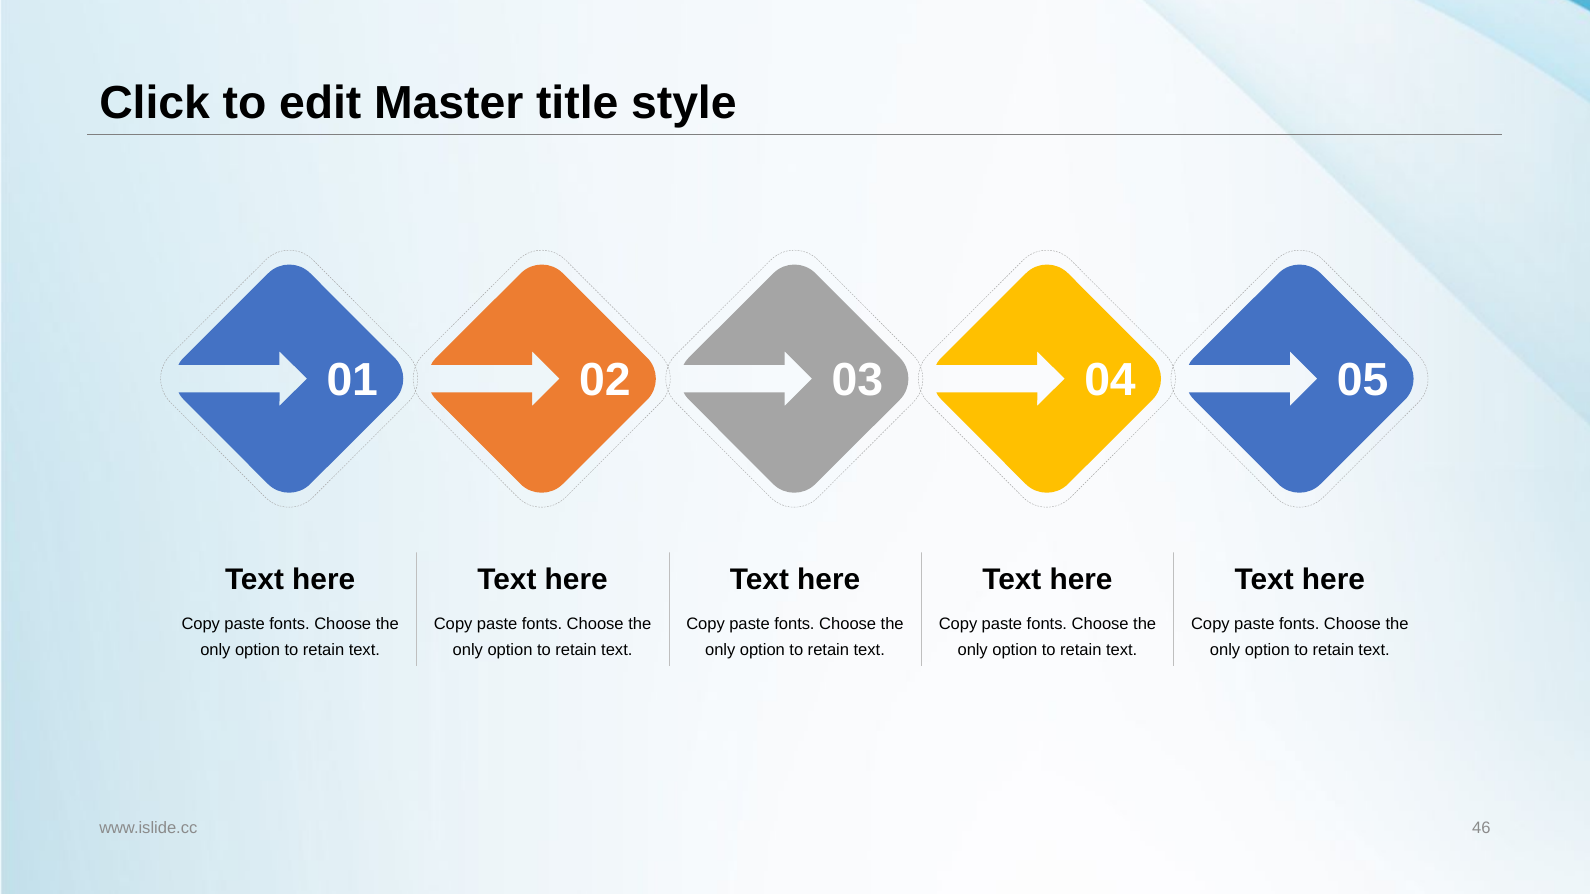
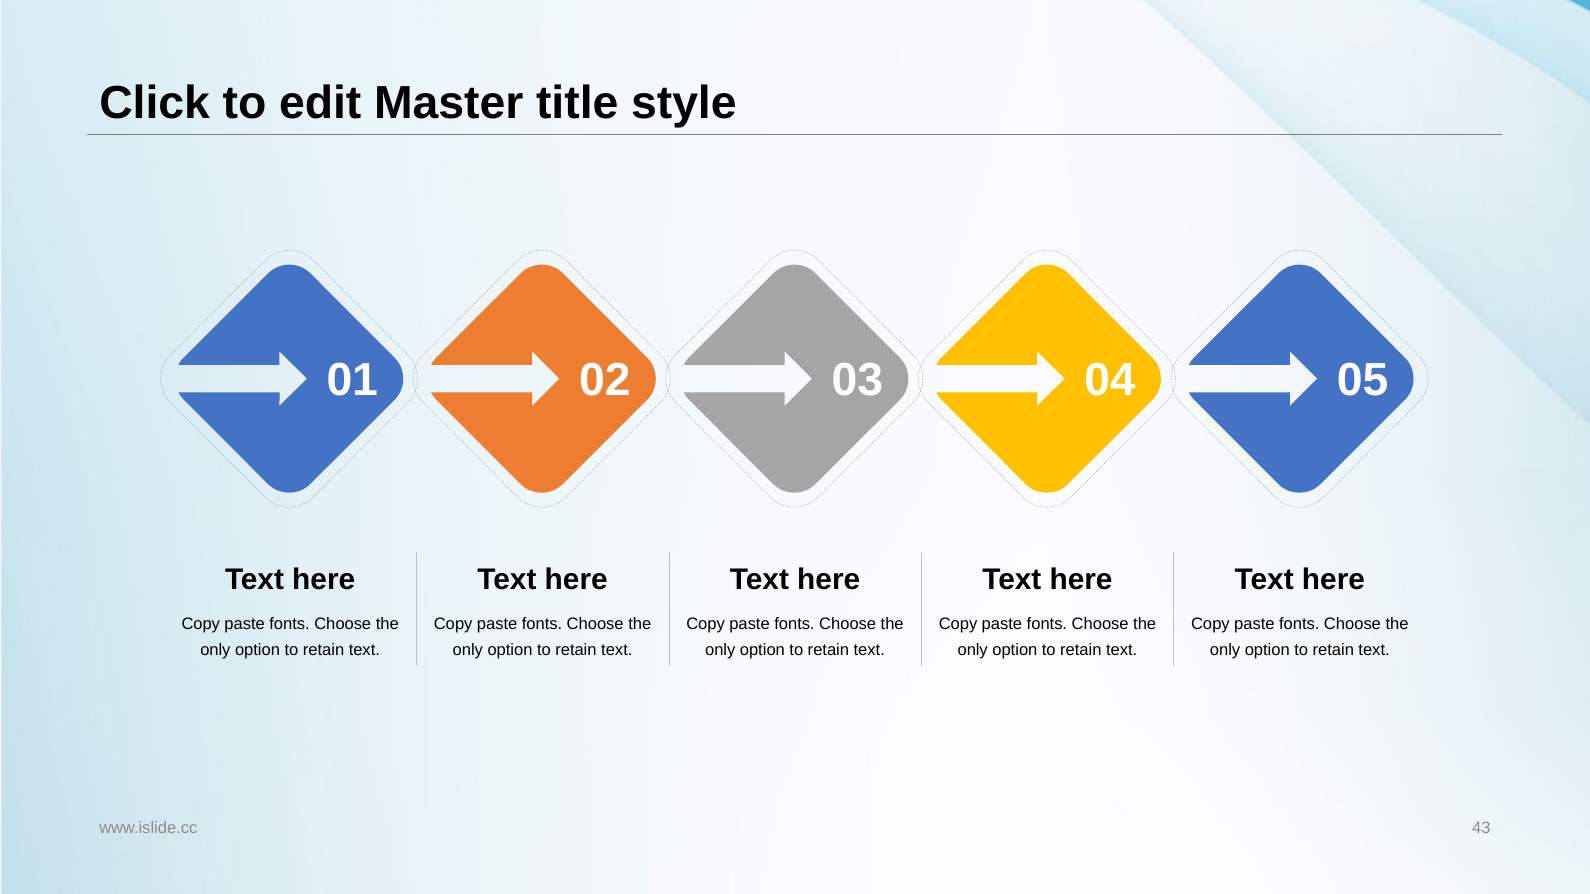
46: 46 -> 43
